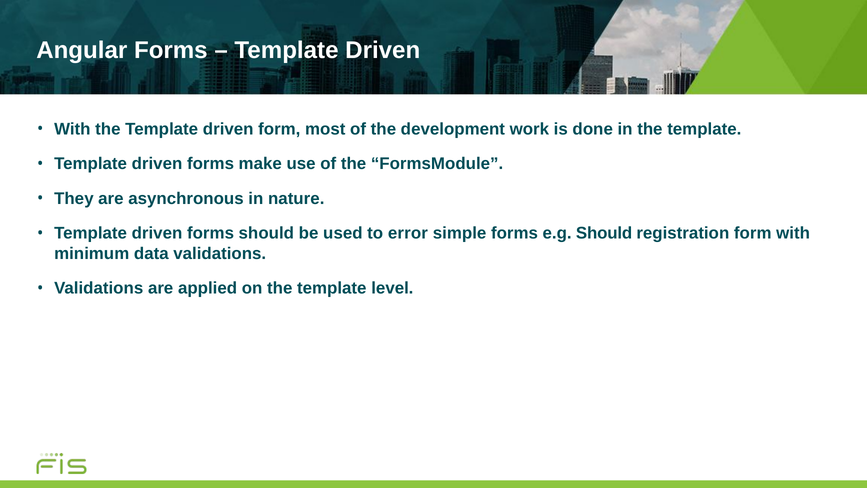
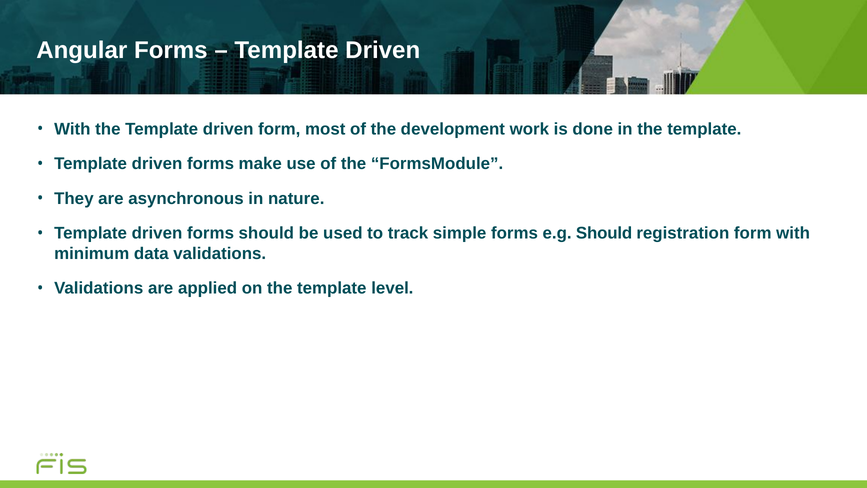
error: error -> track
